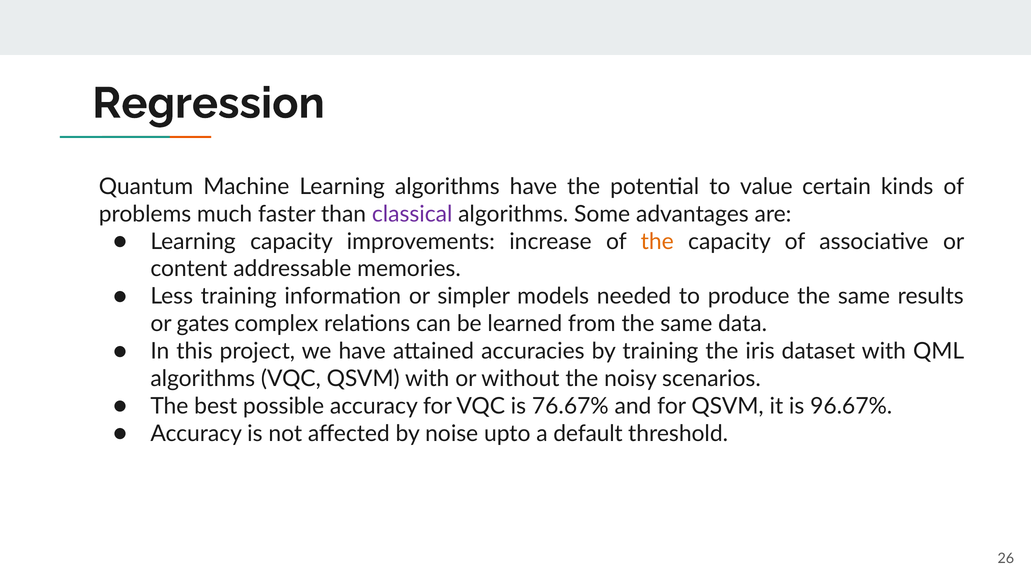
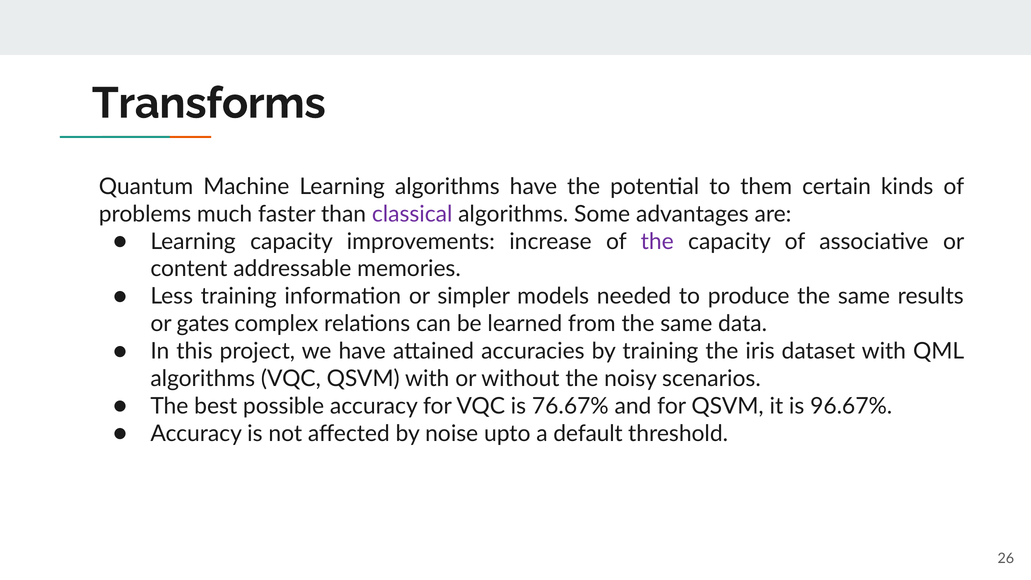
Regression: Regression -> Transforms
value: value -> them
the at (657, 241) colour: orange -> purple
